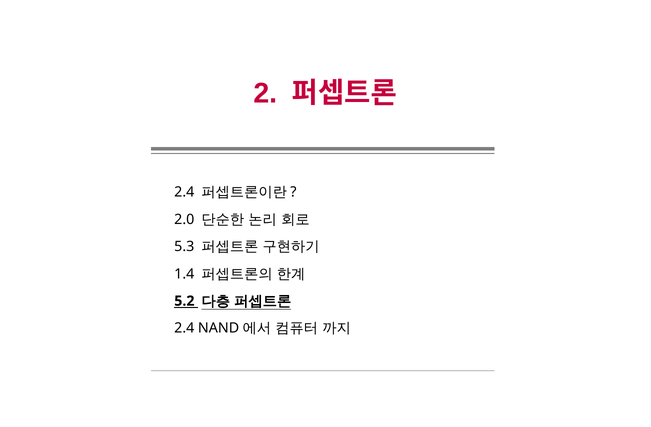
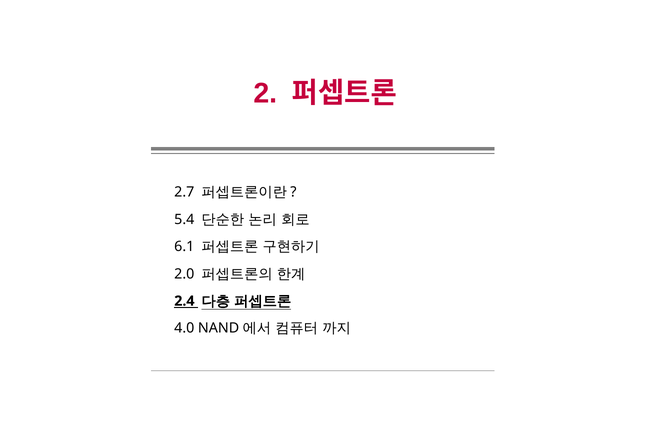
2.4 at (184, 192): 2.4 -> 2.7
2.0: 2.0 -> 5.4
5.3: 5.3 -> 6.1
1.4: 1.4 -> 2.0
5.2: 5.2 -> 2.4
2.4 at (184, 329): 2.4 -> 4.0
